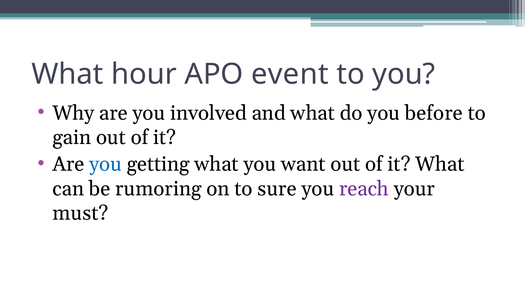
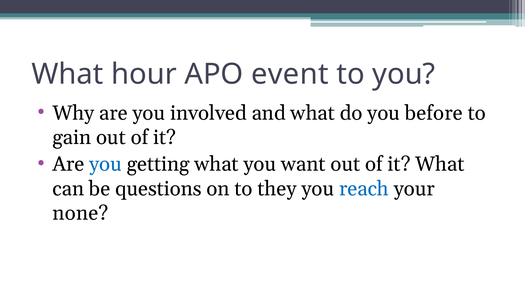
rumoring: rumoring -> questions
sure: sure -> they
reach colour: purple -> blue
must: must -> none
